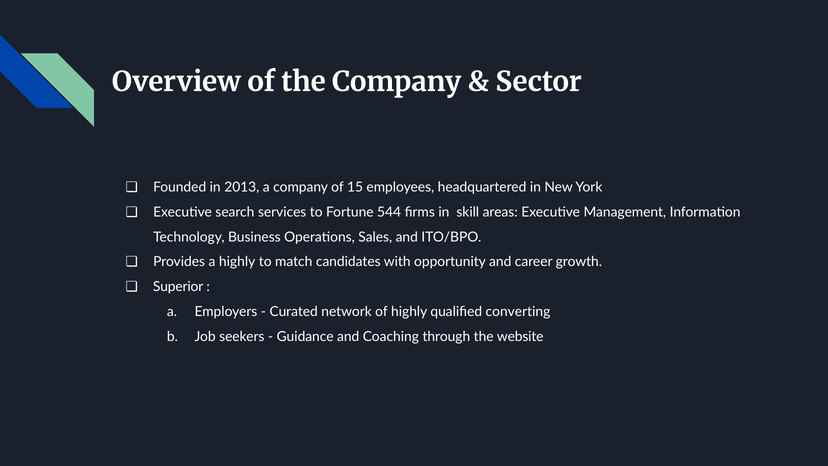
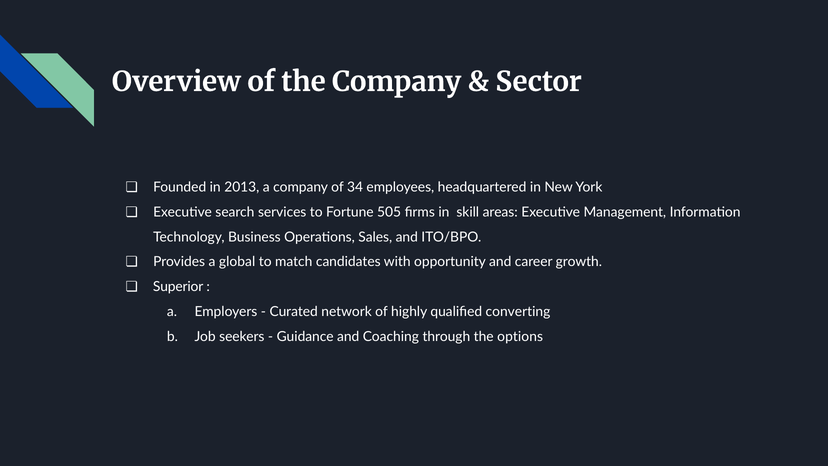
15: 15 -> 34
544: 544 -> 505
a highly: highly -> global
website: website -> options
